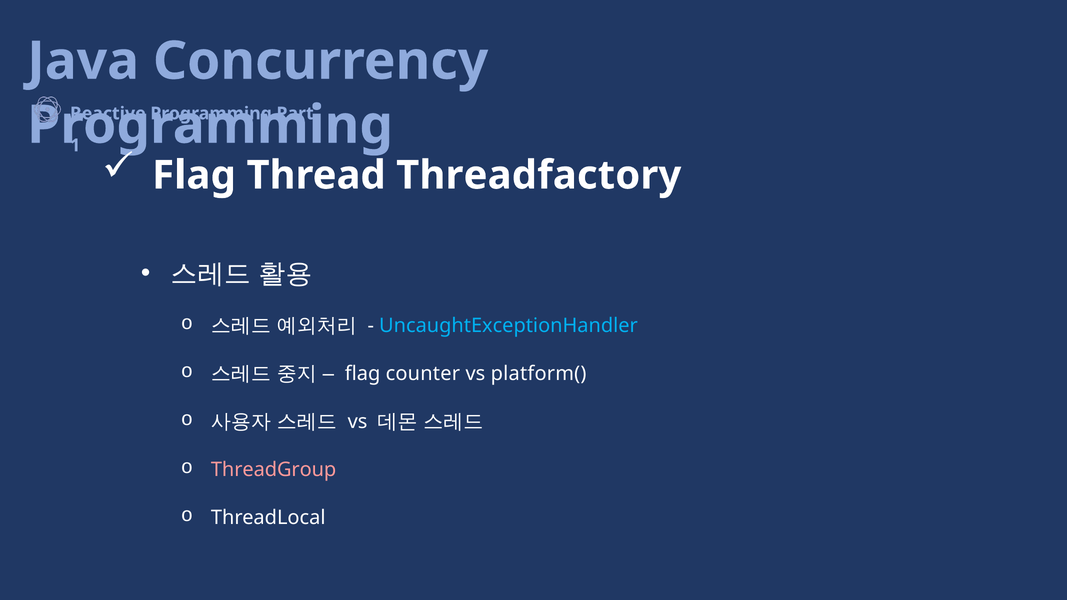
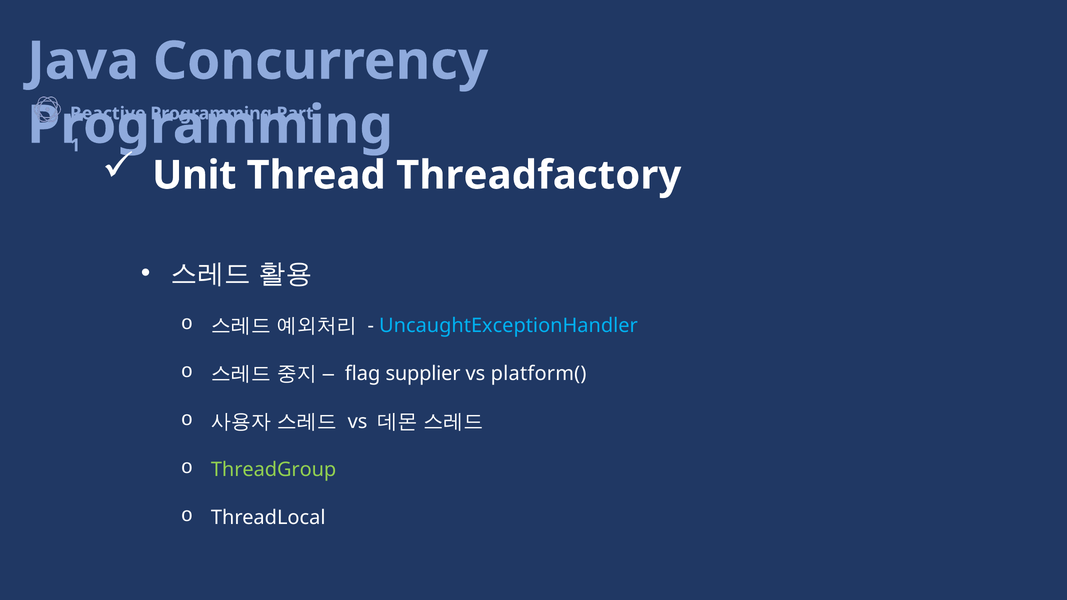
Flag at (194, 175): Flag -> Unit
counter: counter -> supplier
ThreadGroup colour: pink -> light green
